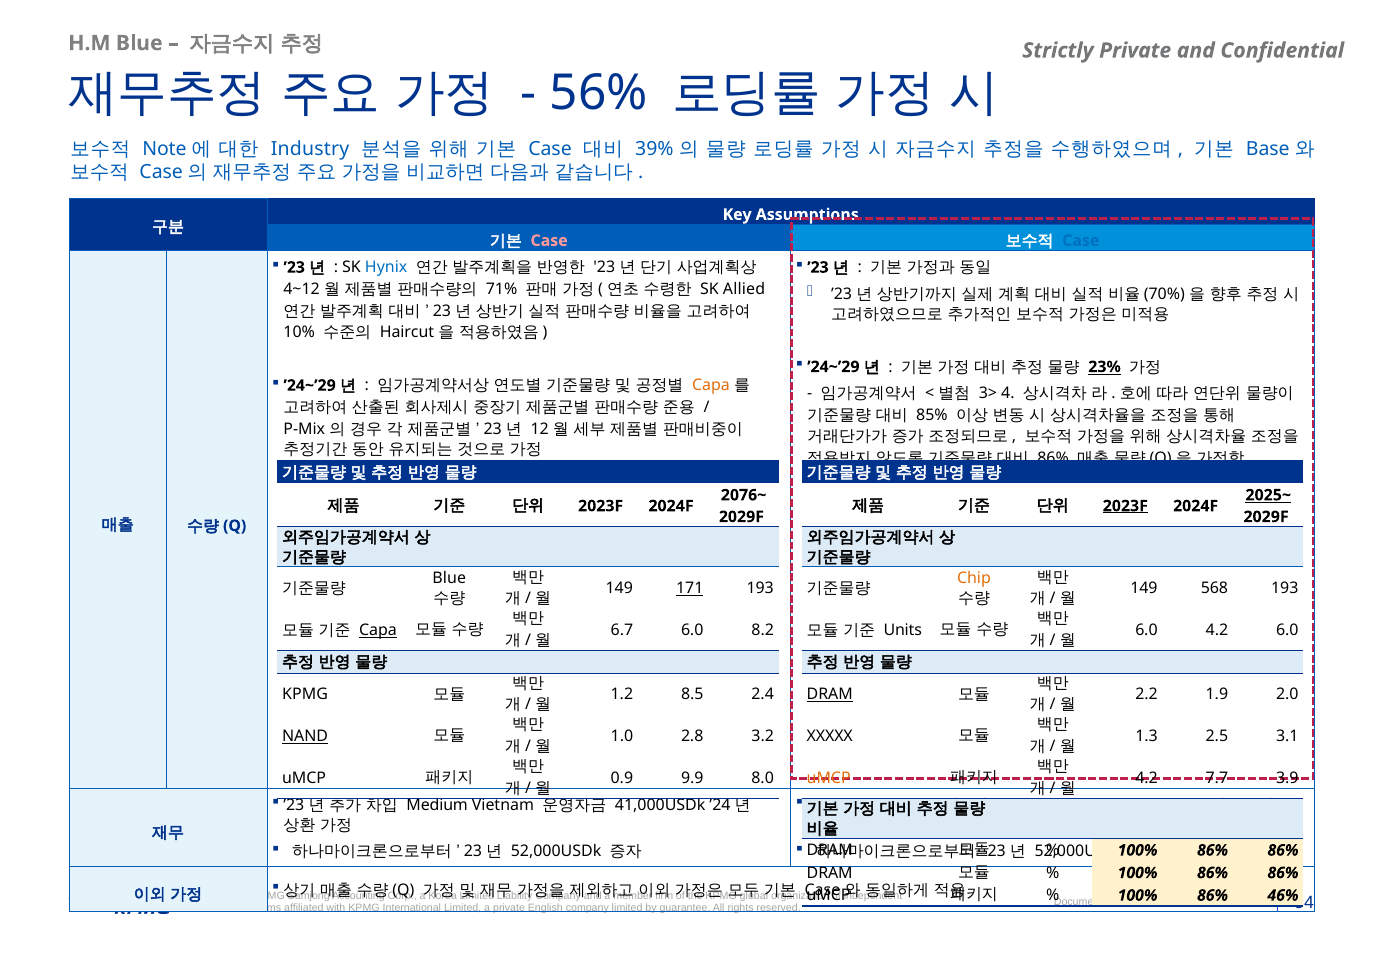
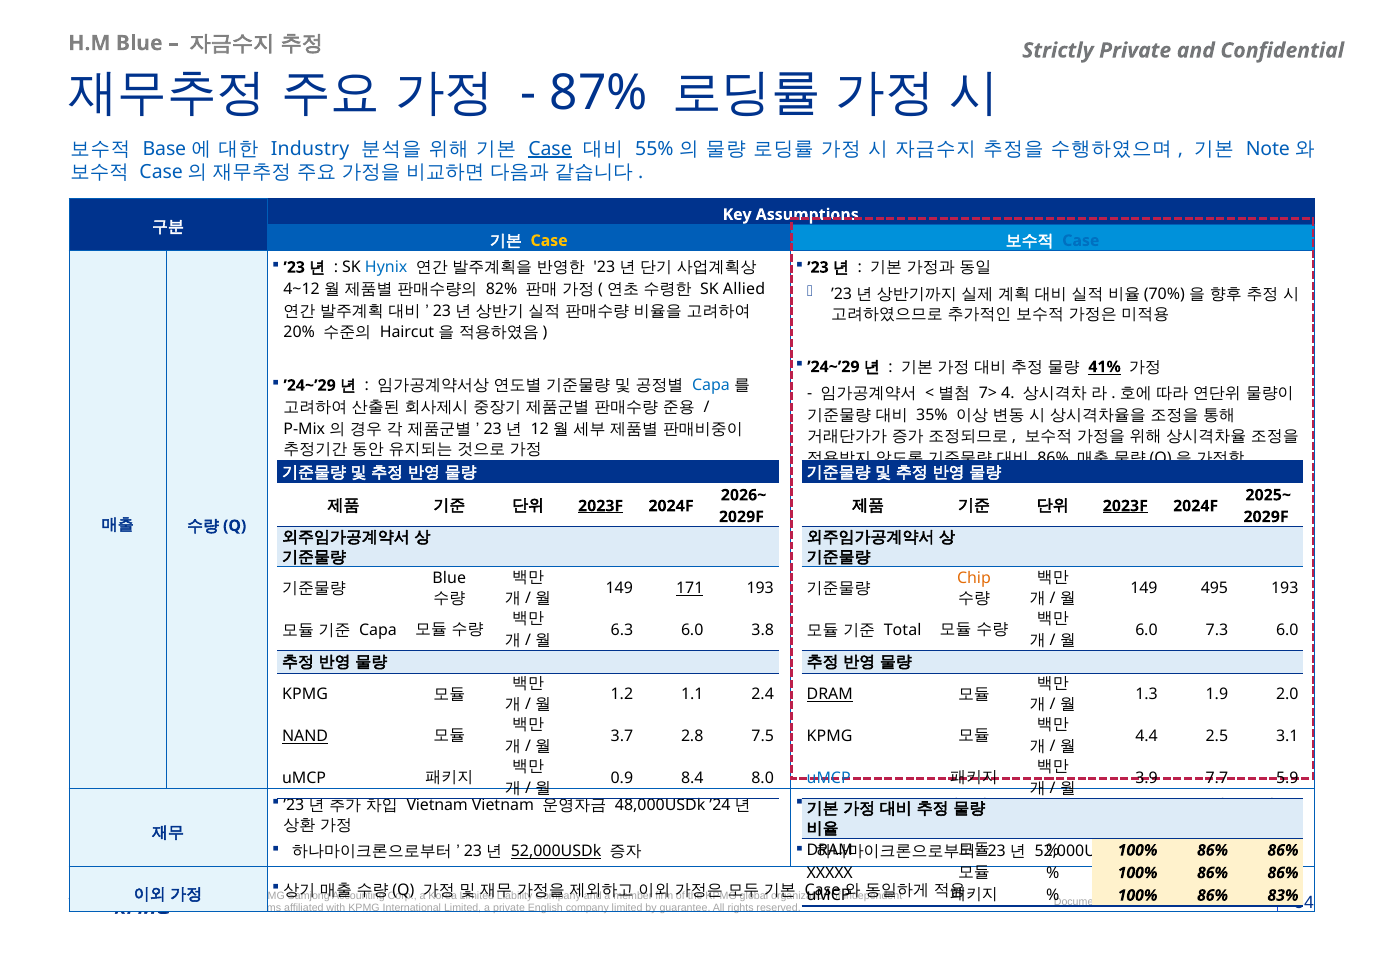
56%: 56% -> 87%
Note: Note -> Base
Case at (550, 149) underline: none -> present
39%: 39% -> 55%
Base: Base -> Note
Case at (549, 241) colour: pink -> yellow
71%: 71% -> 82%
10%: 10% -> 20%
23%: 23% -> 41%
Capa at (711, 385) colour: orange -> blue
3>: 3> -> 7>
85%: 85% -> 35%
2076~: 2076~ -> 2026~
2025~ underline: present -> none
2023F at (601, 506) underline: none -> present
568: 568 -> 495
Capa at (378, 630) underline: present -> none
Units: Units -> Total
6.7: 6.7 -> 6.3
8.2: 8.2 -> 3.8
6.0 4.2: 4.2 -> 7.3
8.5: 8.5 -> 1.1
2.2: 2.2 -> 1.3
1.0: 1.0 -> 3.7
3.2: 3.2 -> 7.5
XXXXX at (830, 736): XXXXX -> KPMG
1.3: 1.3 -> 4.4
9.9: 9.9 -> 8.4
uMCP at (829, 778) colour: orange -> blue
4.2 at (1147, 778): 4.2 -> 3.9
3.9: 3.9 -> 5.9
Medium at (437, 805): Medium -> Vietnam
41,000USDk: 41,000USDk -> 48,000USDk
52,000USDk at (556, 851) underline: none -> present
DRAM at (830, 873): DRAM -> XXXXX
46%: 46% -> 83%
